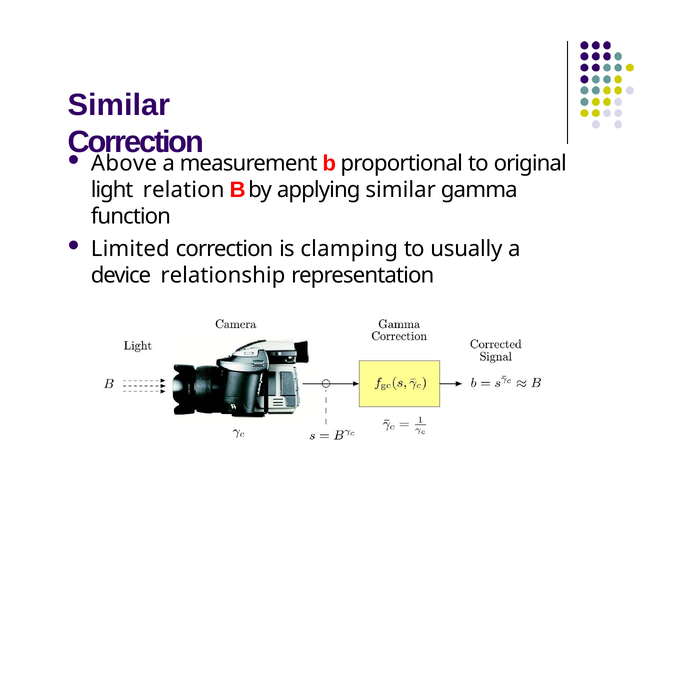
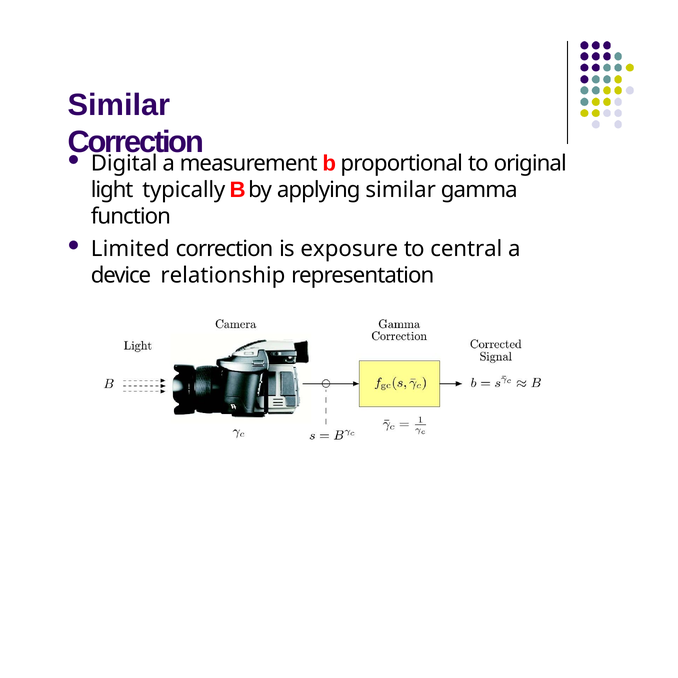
Above: Above -> Digital
relation: relation -> typically
clamping: clamping -> exposure
usually: usually -> central
